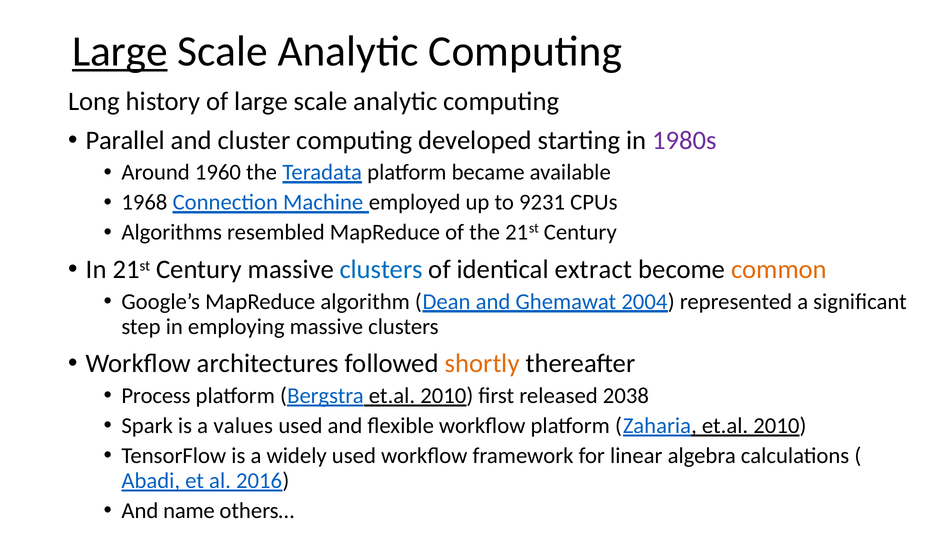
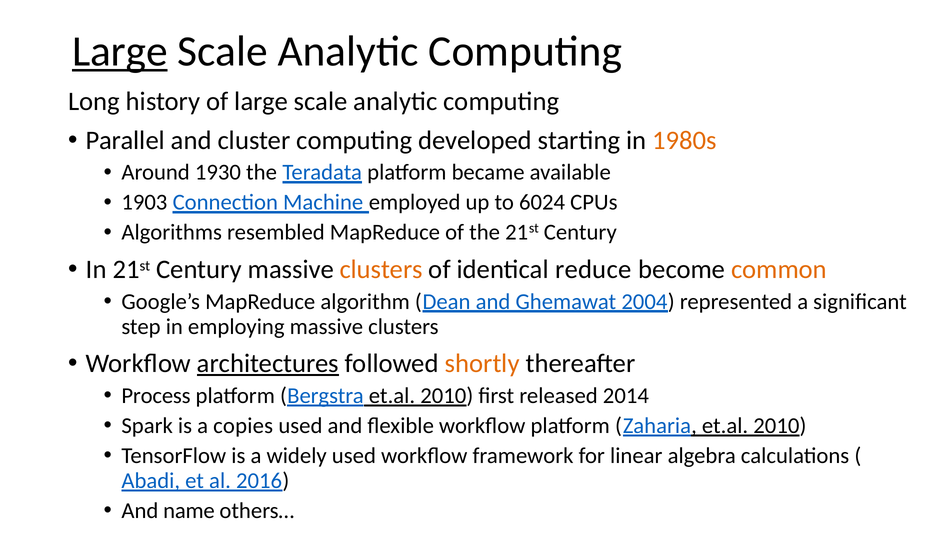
1980s colour: purple -> orange
1960: 1960 -> 1930
1968: 1968 -> 1903
9231: 9231 -> 6024
clusters at (381, 270) colour: blue -> orange
extract: extract -> reduce
architectures underline: none -> present
2038: 2038 -> 2014
values: values -> copies
